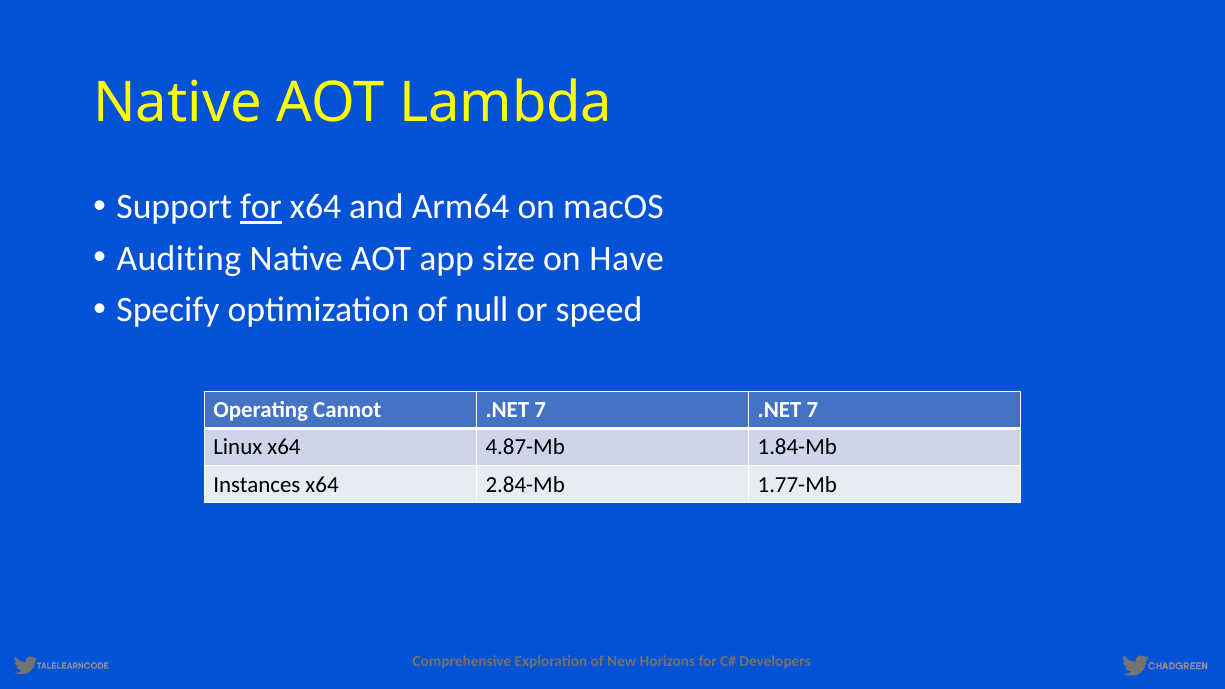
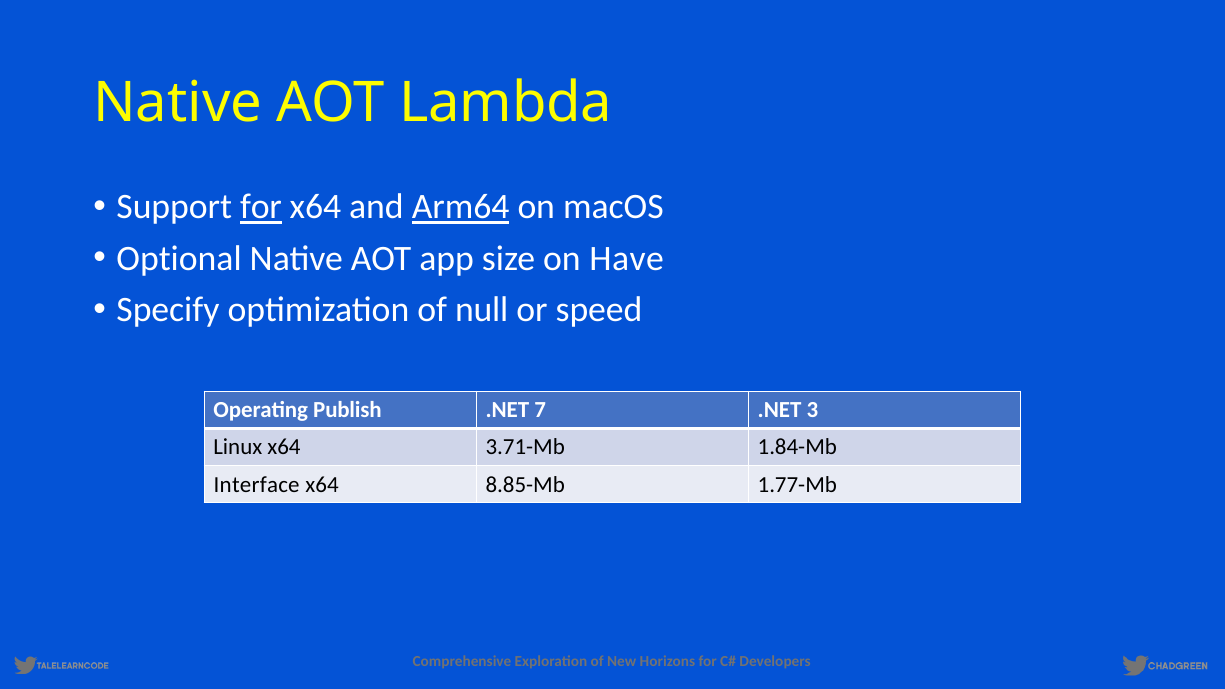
Arm64 underline: none -> present
Auditing: Auditing -> Optional
Cannot: Cannot -> Publish
7 .NET 7: 7 -> 3
4.87-Mb: 4.87-Mb -> 3.71-Mb
Instances: Instances -> Interface
2.84-Mb: 2.84-Mb -> 8.85-Mb
